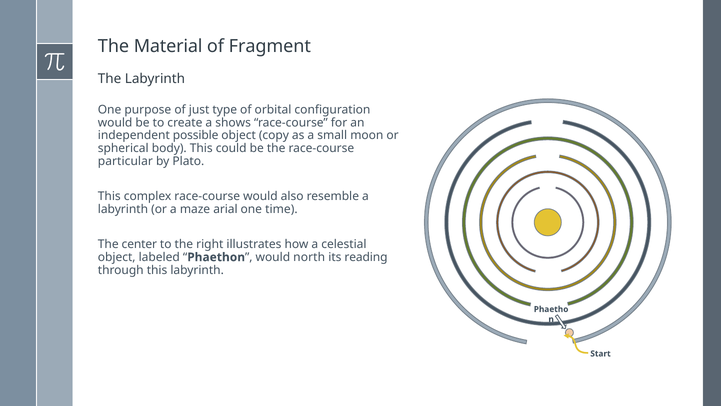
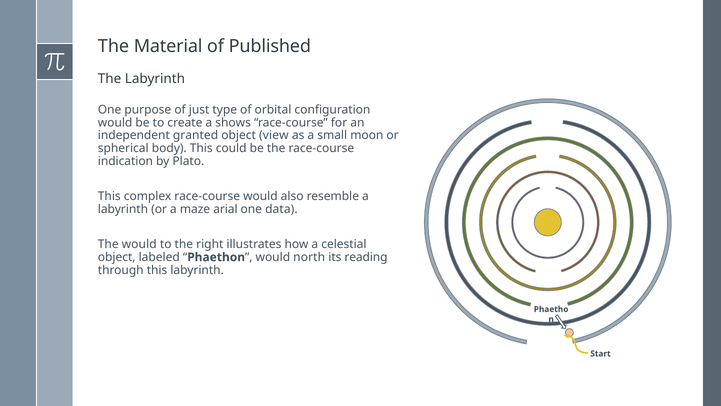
Fragment: Fragment -> Published
possible: possible -> granted
copy: copy -> view
particular: particular -> indication
time: time -> data
The center: center -> would
